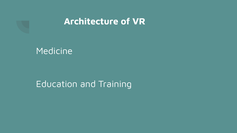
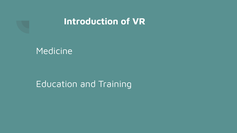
Architecture: Architecture -> Introduction
